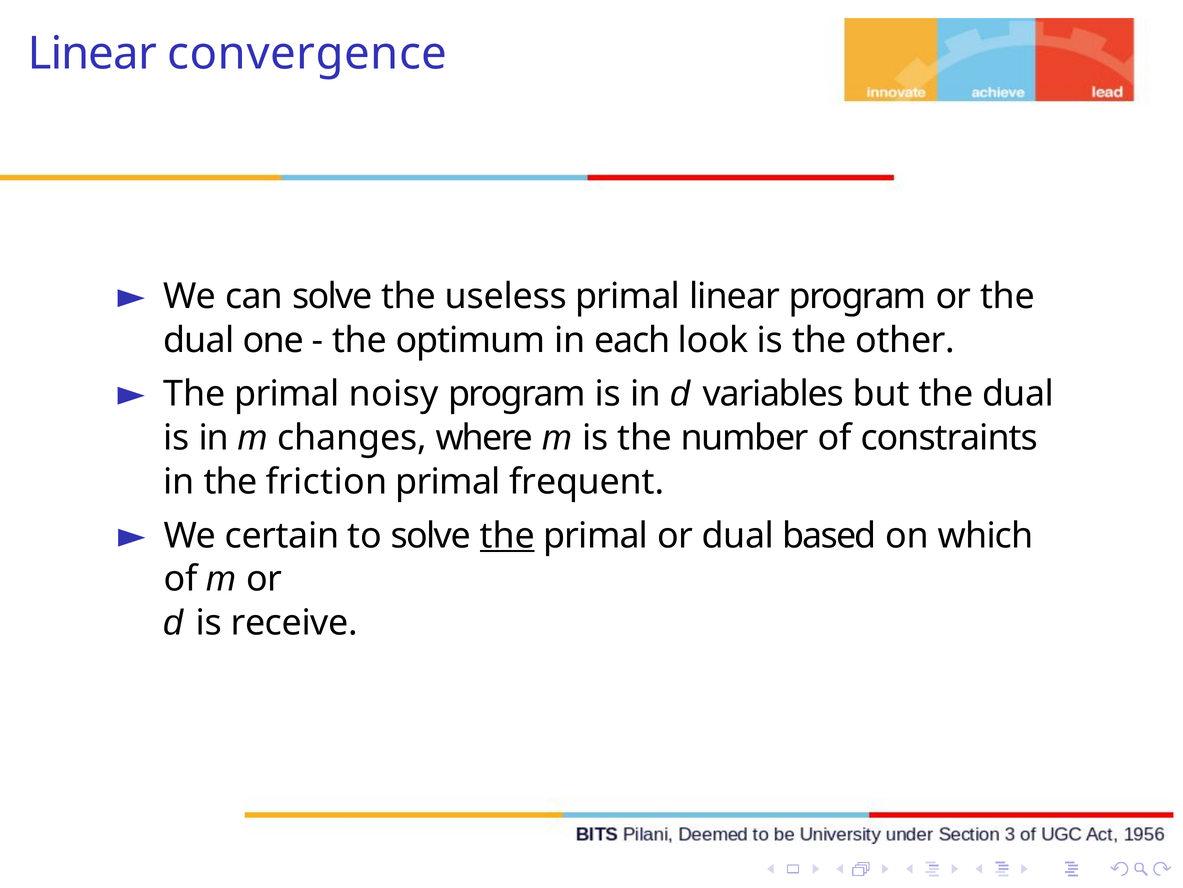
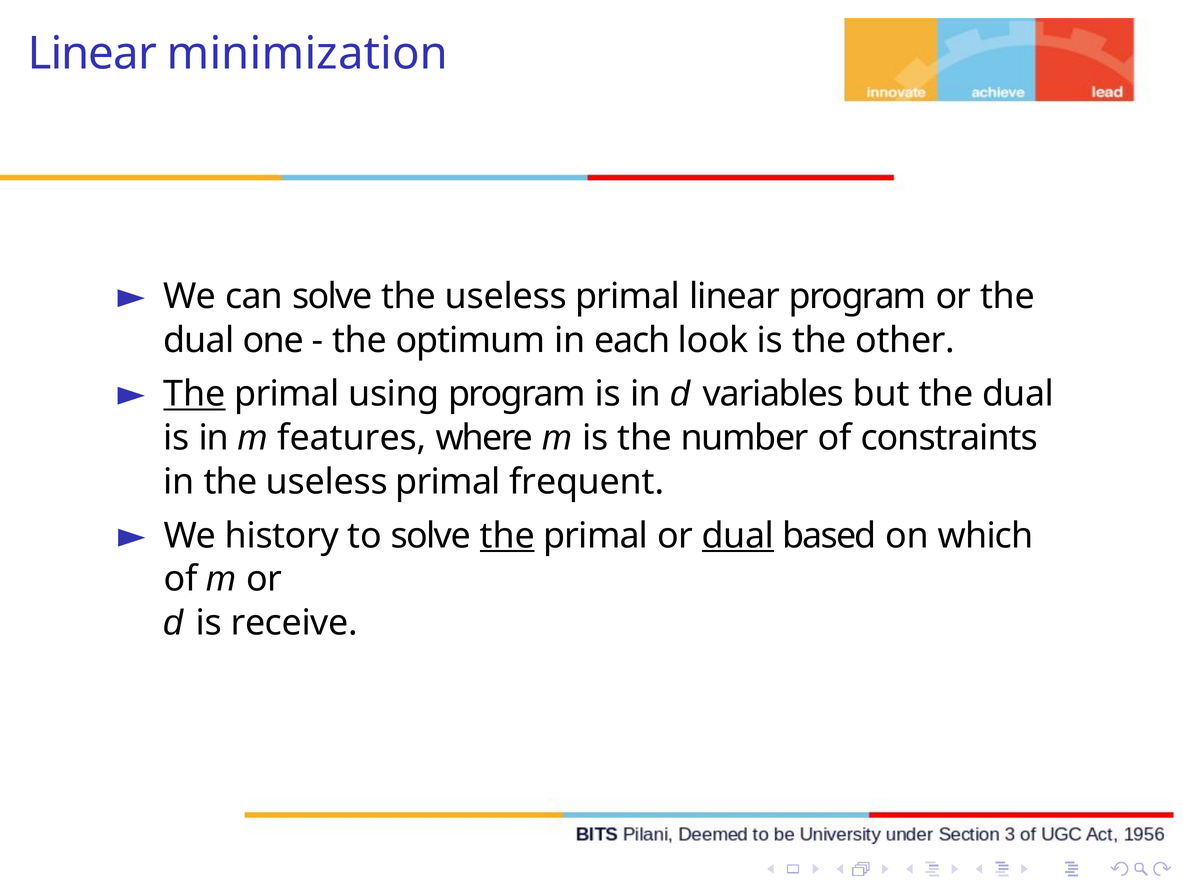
convergence: convergence -> minimization
The at (194, 394) underline: none -> present
noisy: noisy -> using
changes: changes -> features
in the friction: friction -> useless
certain: certain -> history
dual at (738, 536) underline: none -> present
